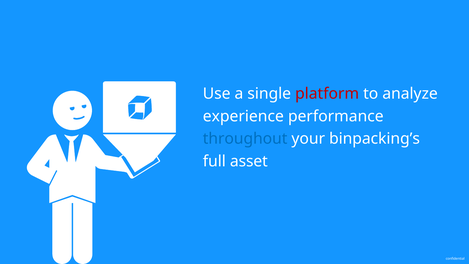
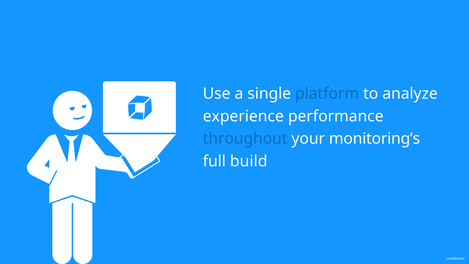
platform colour: red -> blue
binpacking’s: binpacking’s -> monitoring’s
asset: asset -> build
